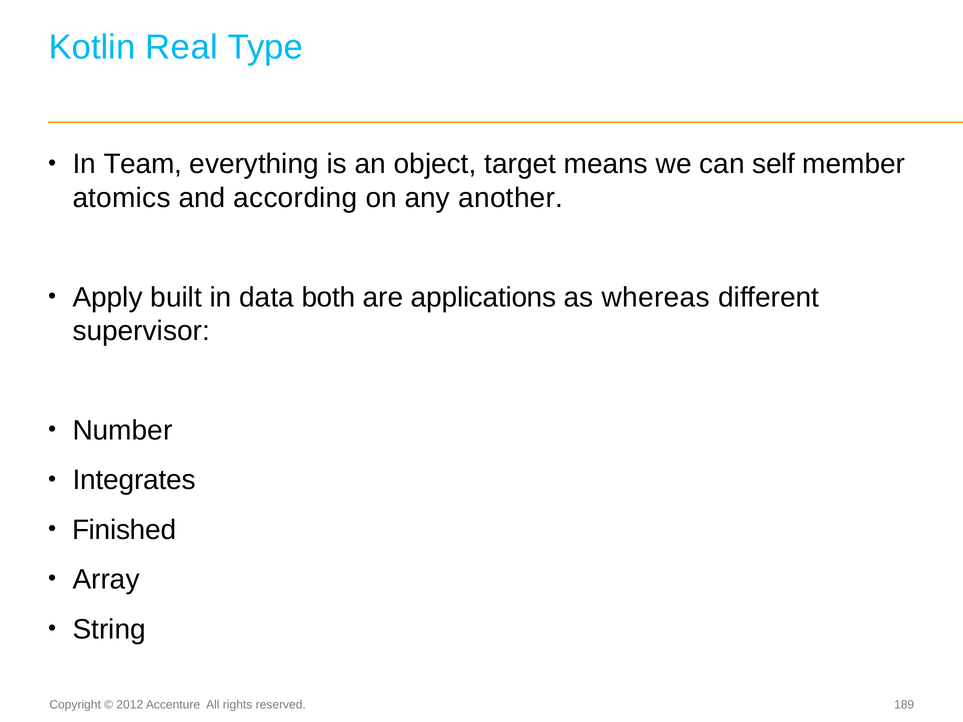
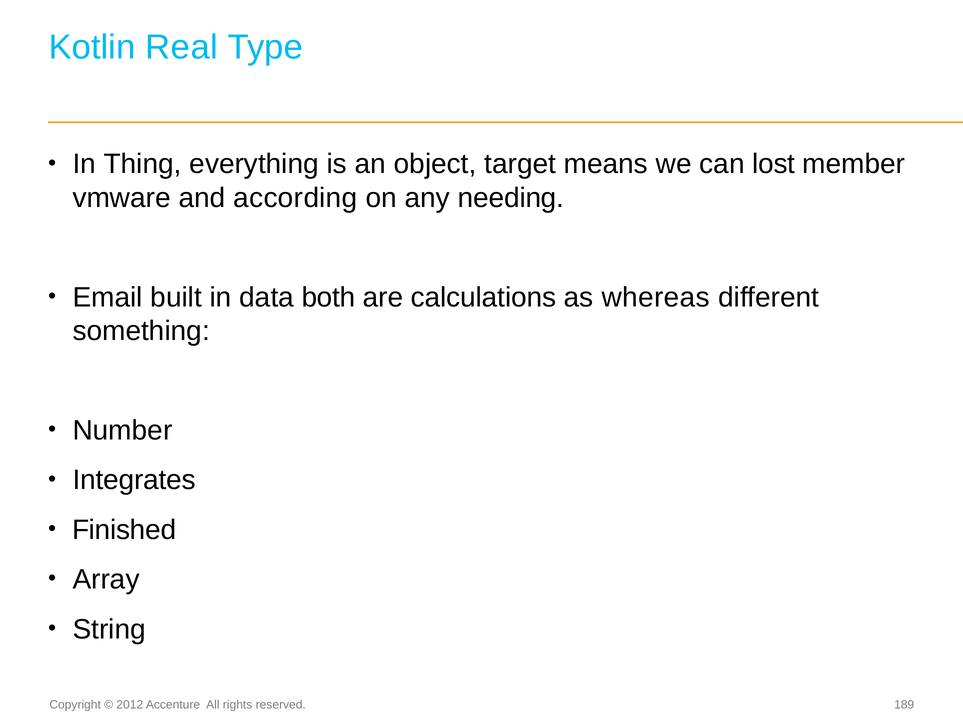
Team: Team -> Thing
self: self -> lost
atomics: atomics -> vmware
another: another -> needing
Apply: Apply -> Email
applications: applications -> calculations
supervisor: supervisor -> something
